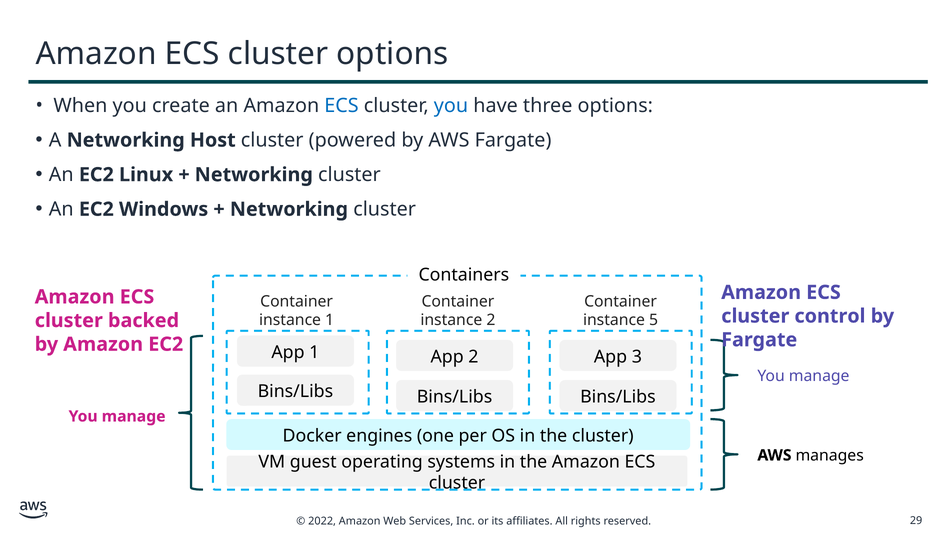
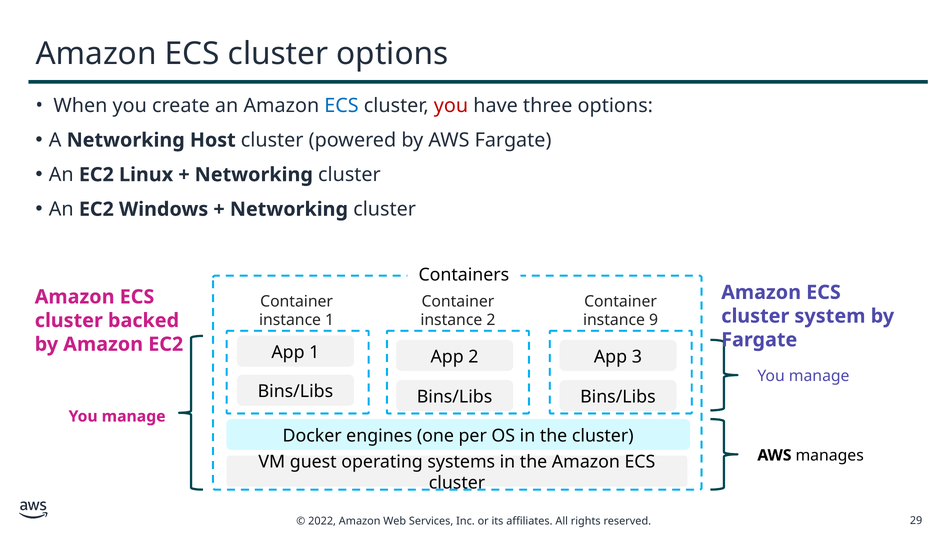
you at (451, 106) colour: blue -> red
control: control -> system
5: 5 -> 9
